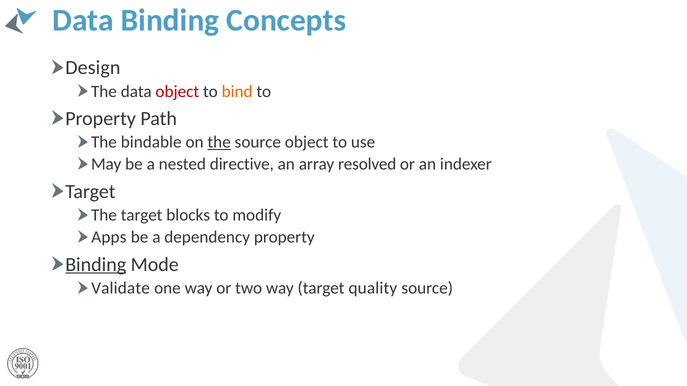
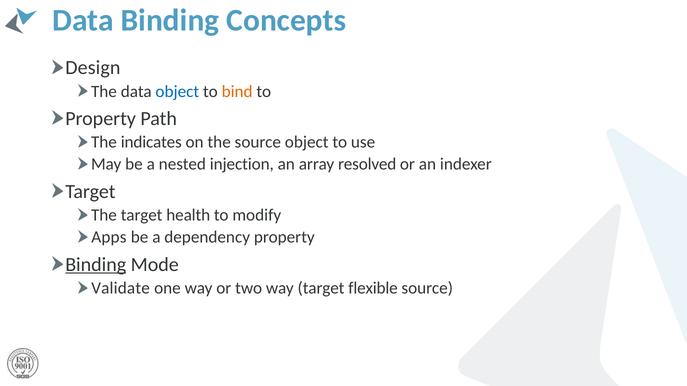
object at (177, 91) colour: red -> blue
bindable: bindable -> indicates
the at (219, 142) underline: present -> none
directive: directive -> injection
blocks: blocks -> health
quality: quality -> flexible
